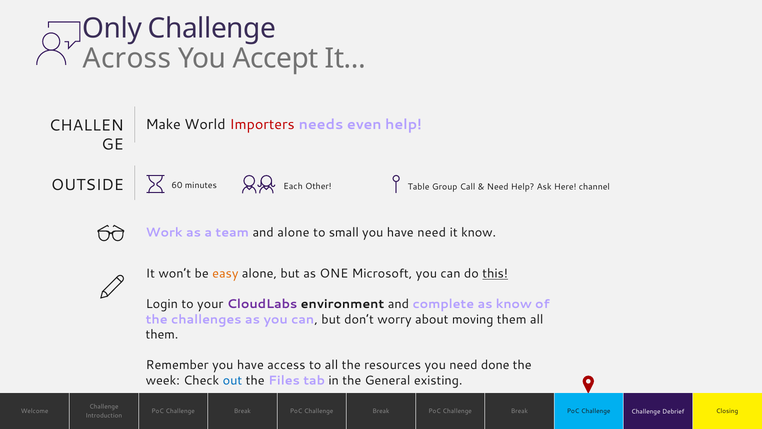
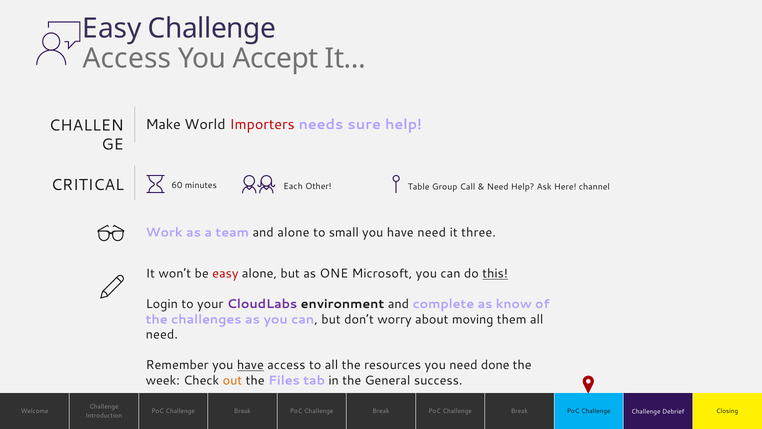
Only at (112, 28): Only -> Easy
Across at (127, 59): Across -> Access
even: even -> sure
OUTSIDE: OUTSIDE -> CRITICAL
it know: know -> three
easy at (225, 274) colour: orange -> red
them at (162, 334): them -> need
have at (250, 365) underline: none -> present
out colour: blue -> orange
existing: existing -> success
